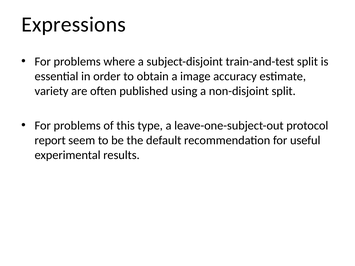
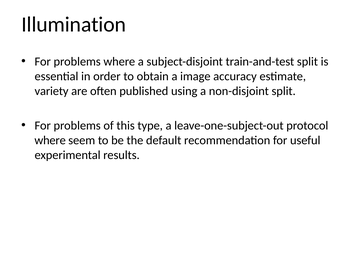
Expressions: Expressions -> Illumination
report at (50, 141): report -> where
